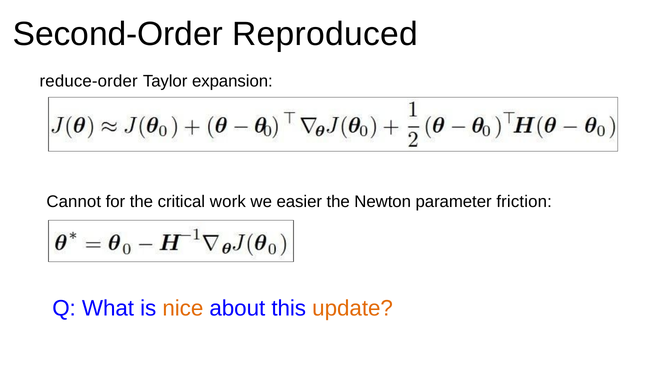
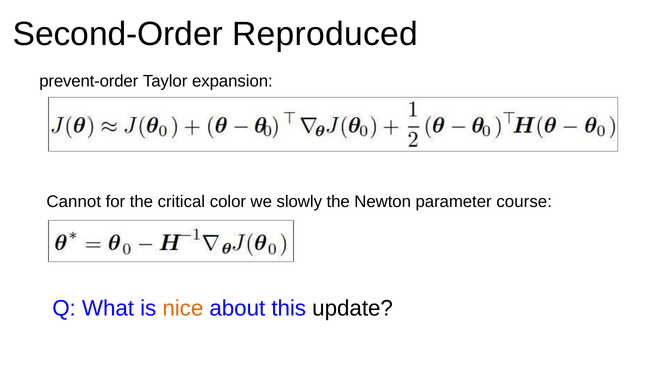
reduce-order: reduce-order -> prevent-order
work: work -> color
easier: easier -> slowly
friction: friction -> course
update colour: orange -> black
